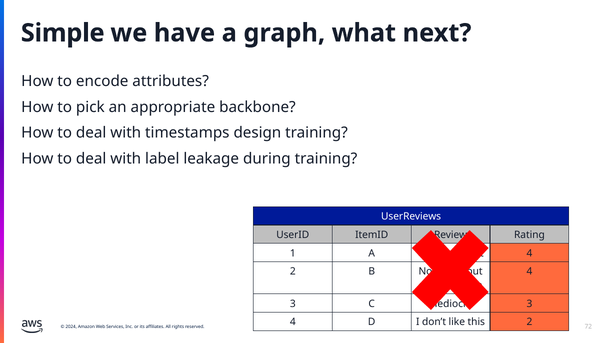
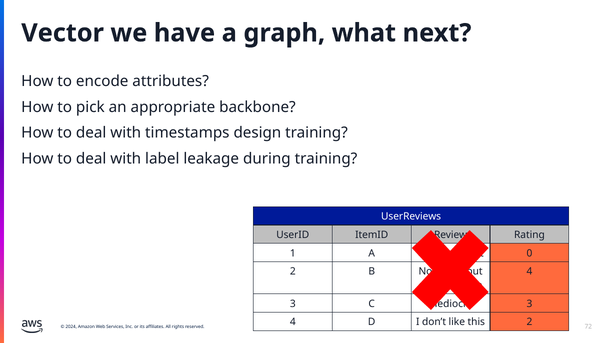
Simple: Simple -> Vector
4 at (529, 253): 4 -> 0
